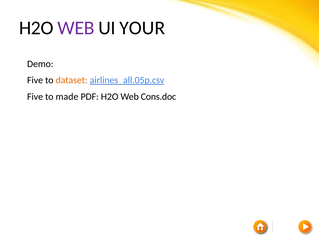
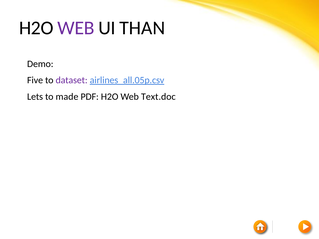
YOUR: YOUR -> THAN
dataset colour: orange -> purple
Five at (35, 97): Five -> Lets
Cons.doc: Cons.doc -> Text.doc
